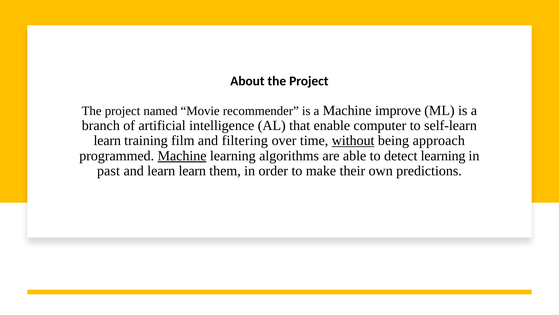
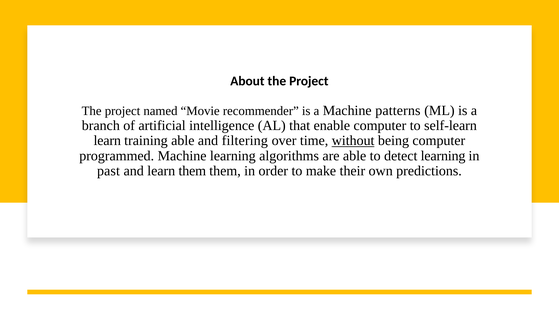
improve: improve -> patterns
training film: film -> able
being approach: approach -> computer
Machine at (182, 155) underline: present -> none
learn learn: learn -> them
